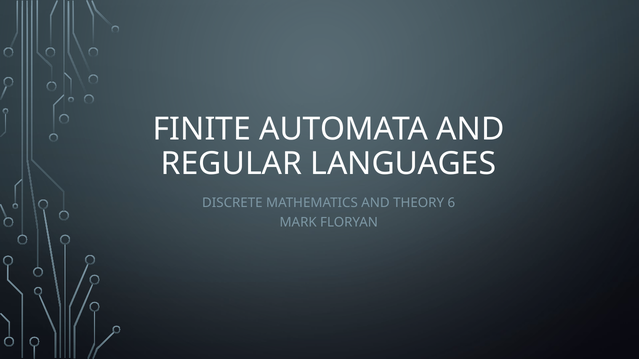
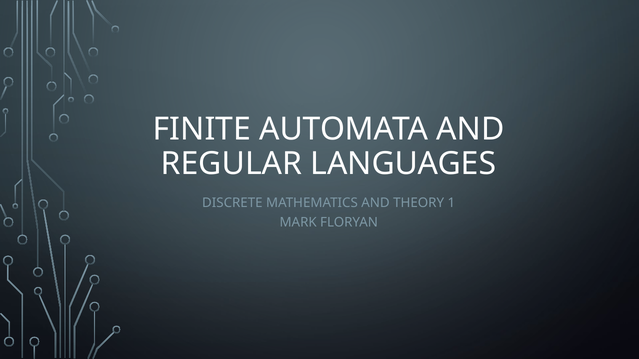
6: 6 -> 1
